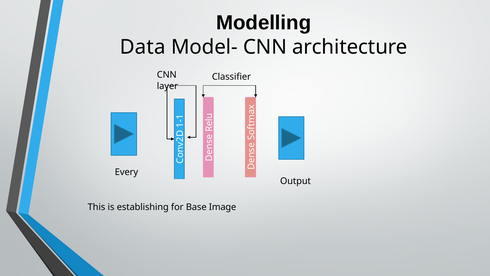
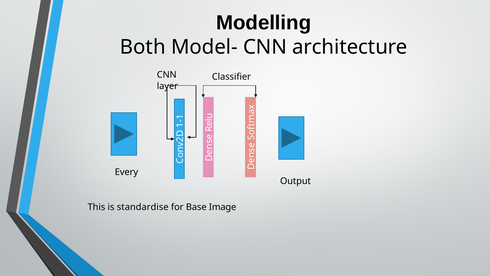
Data: Data -> Both
establishing: establishing -> standardise
